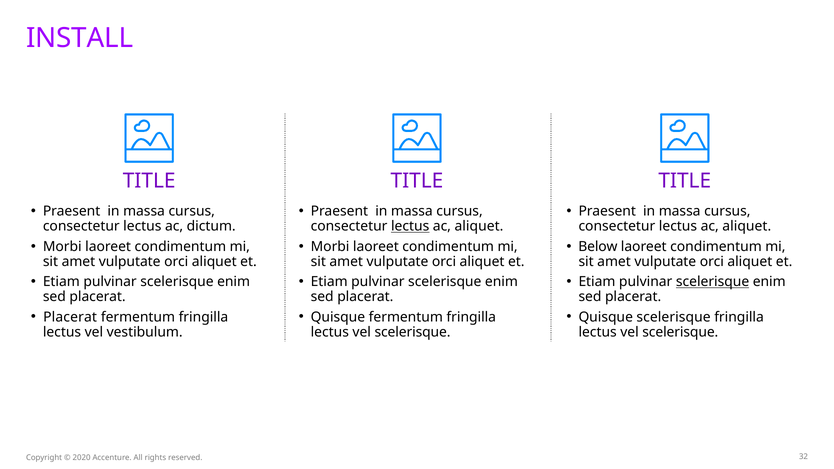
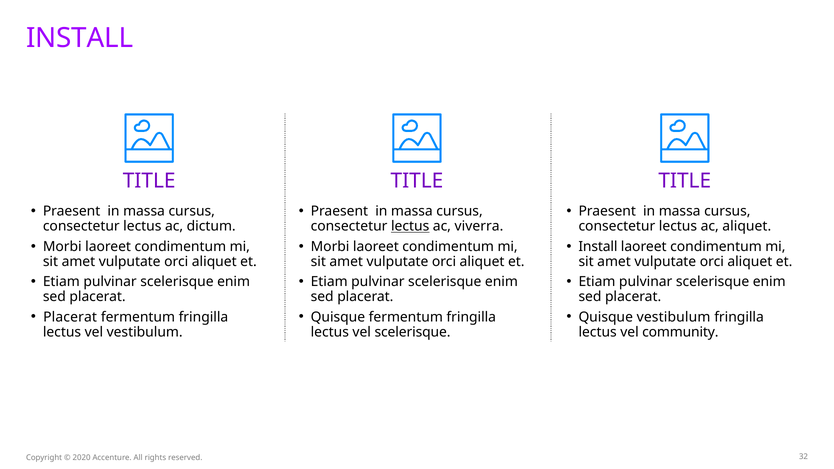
aliquet at (479, 226): aliquet -> viverra
Below at (598, 247): Below -> Install
scelerisque at (713, 282) underline: present -> none
Quisque scelerisque: scelerisque -> vestibulum
scelerisque at (680, 332): scelerisque -> community
